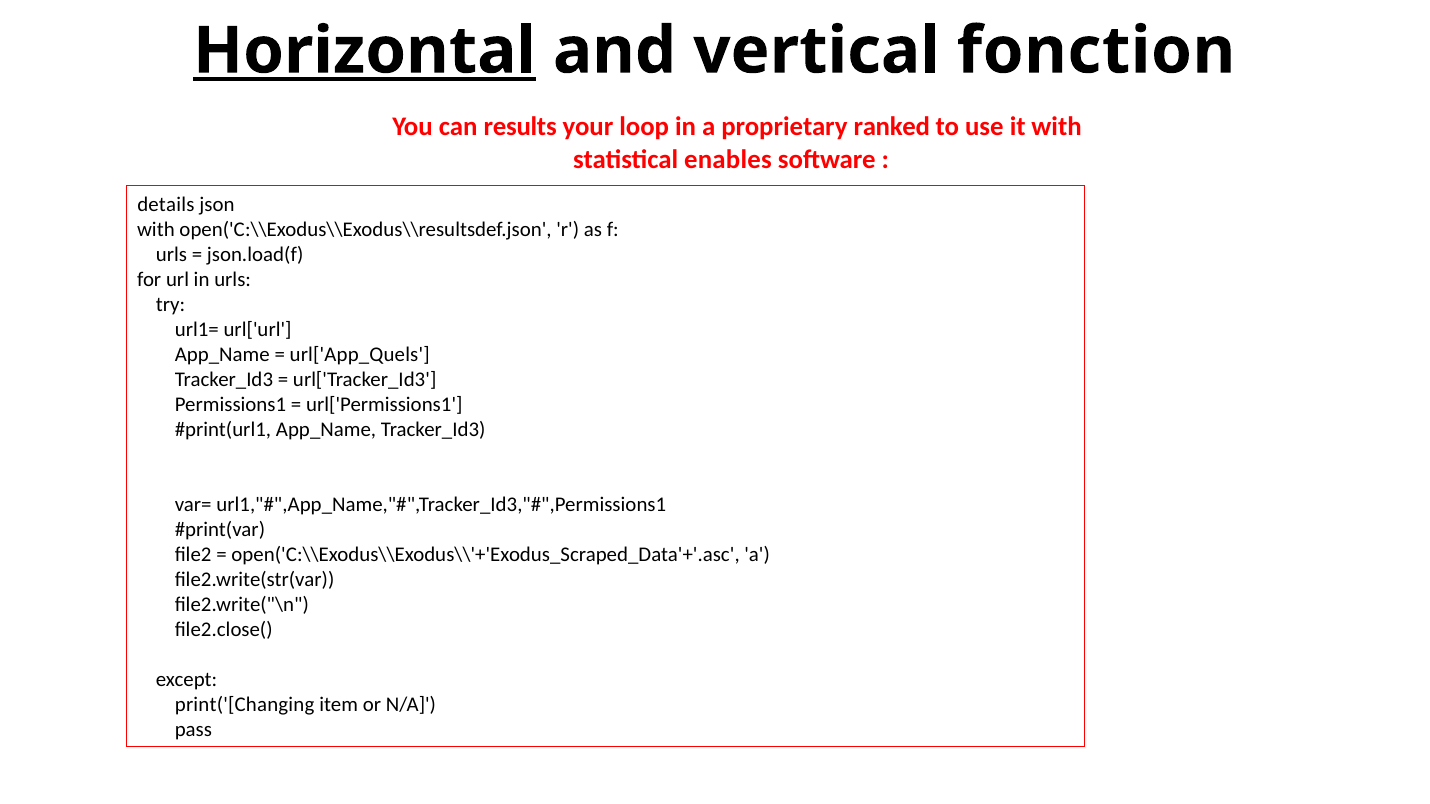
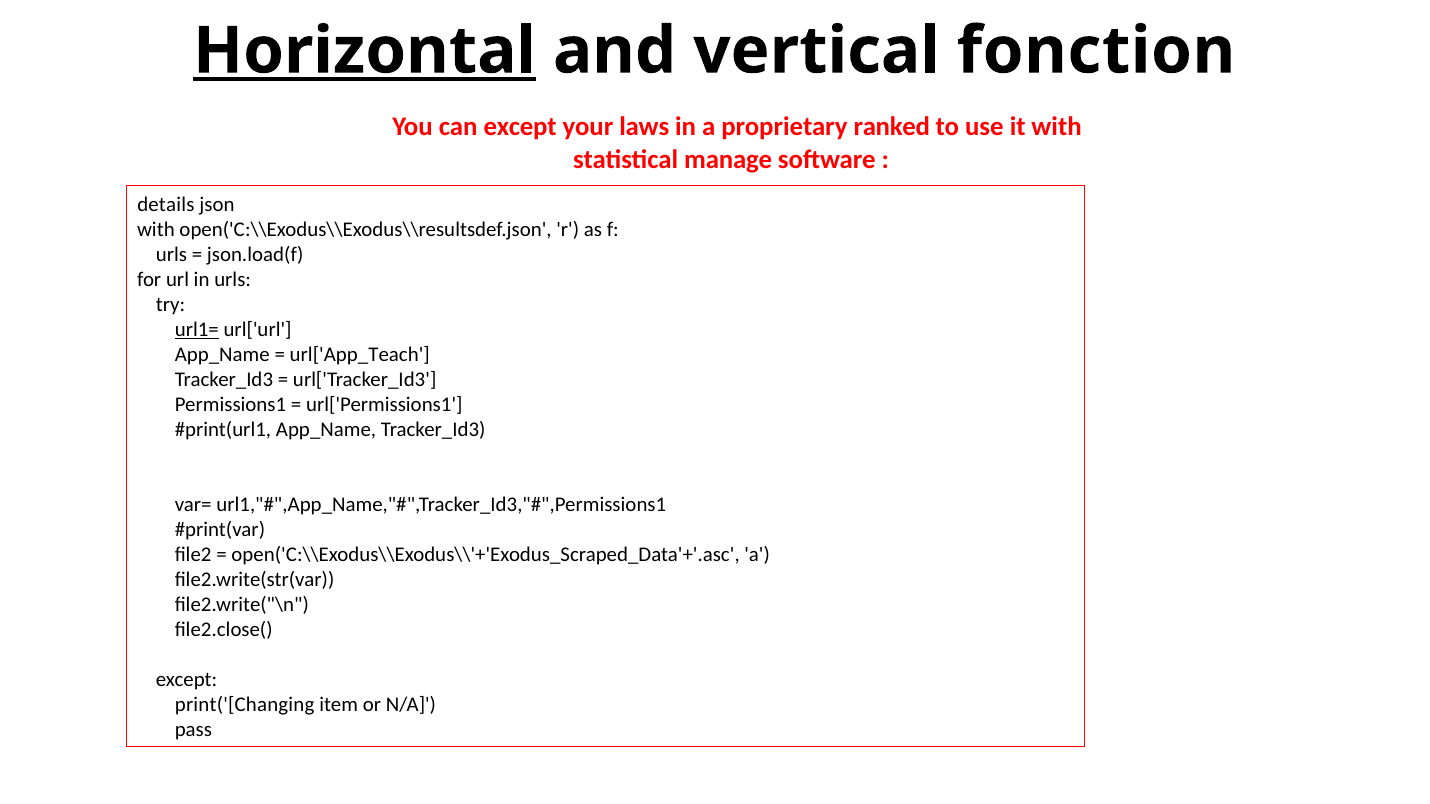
can results: results -> except
loop: loop -> laws
enables: enables -> manage
url1= underline: none -> present
url['App_Quels: url['App_Quels -> url['App_Teach
